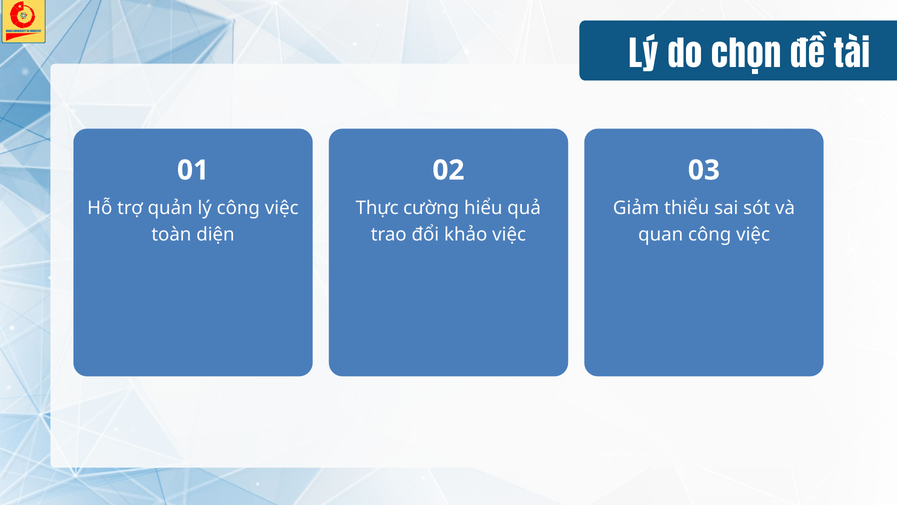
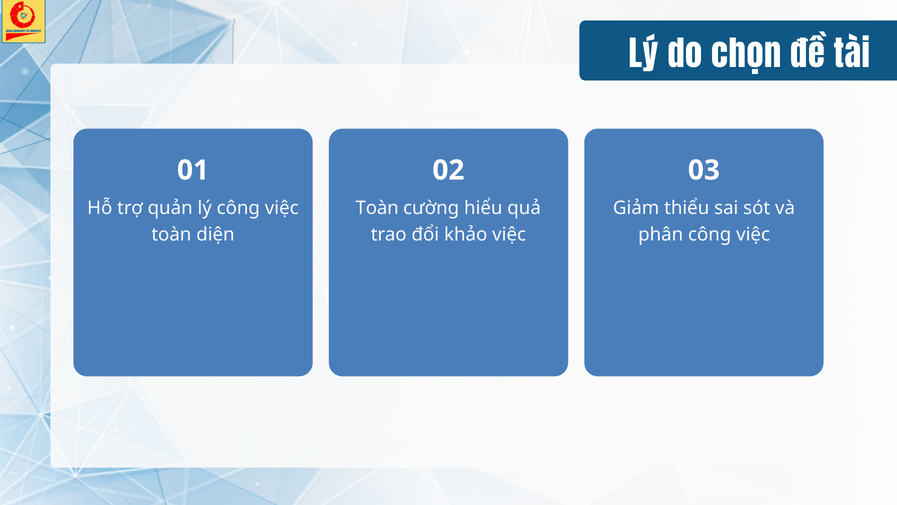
Thực at (377, 208): Thực -> Toàn
quan: quan -> phân
